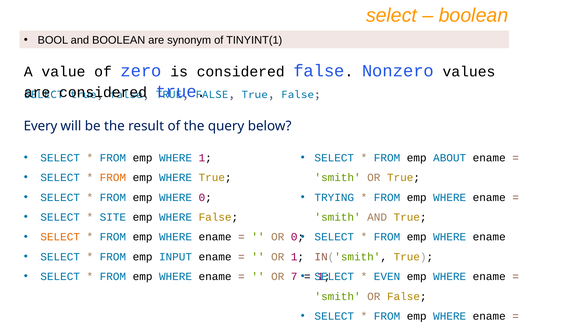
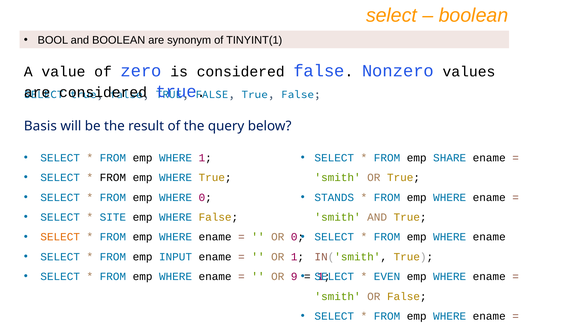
Every: Every -> Basis
ABOUT: ABOUT -> SHARE
FROM at (113, 177) colour: orange -> black
TRYING: TRYING -> STANDS
7: 7 -> 9
